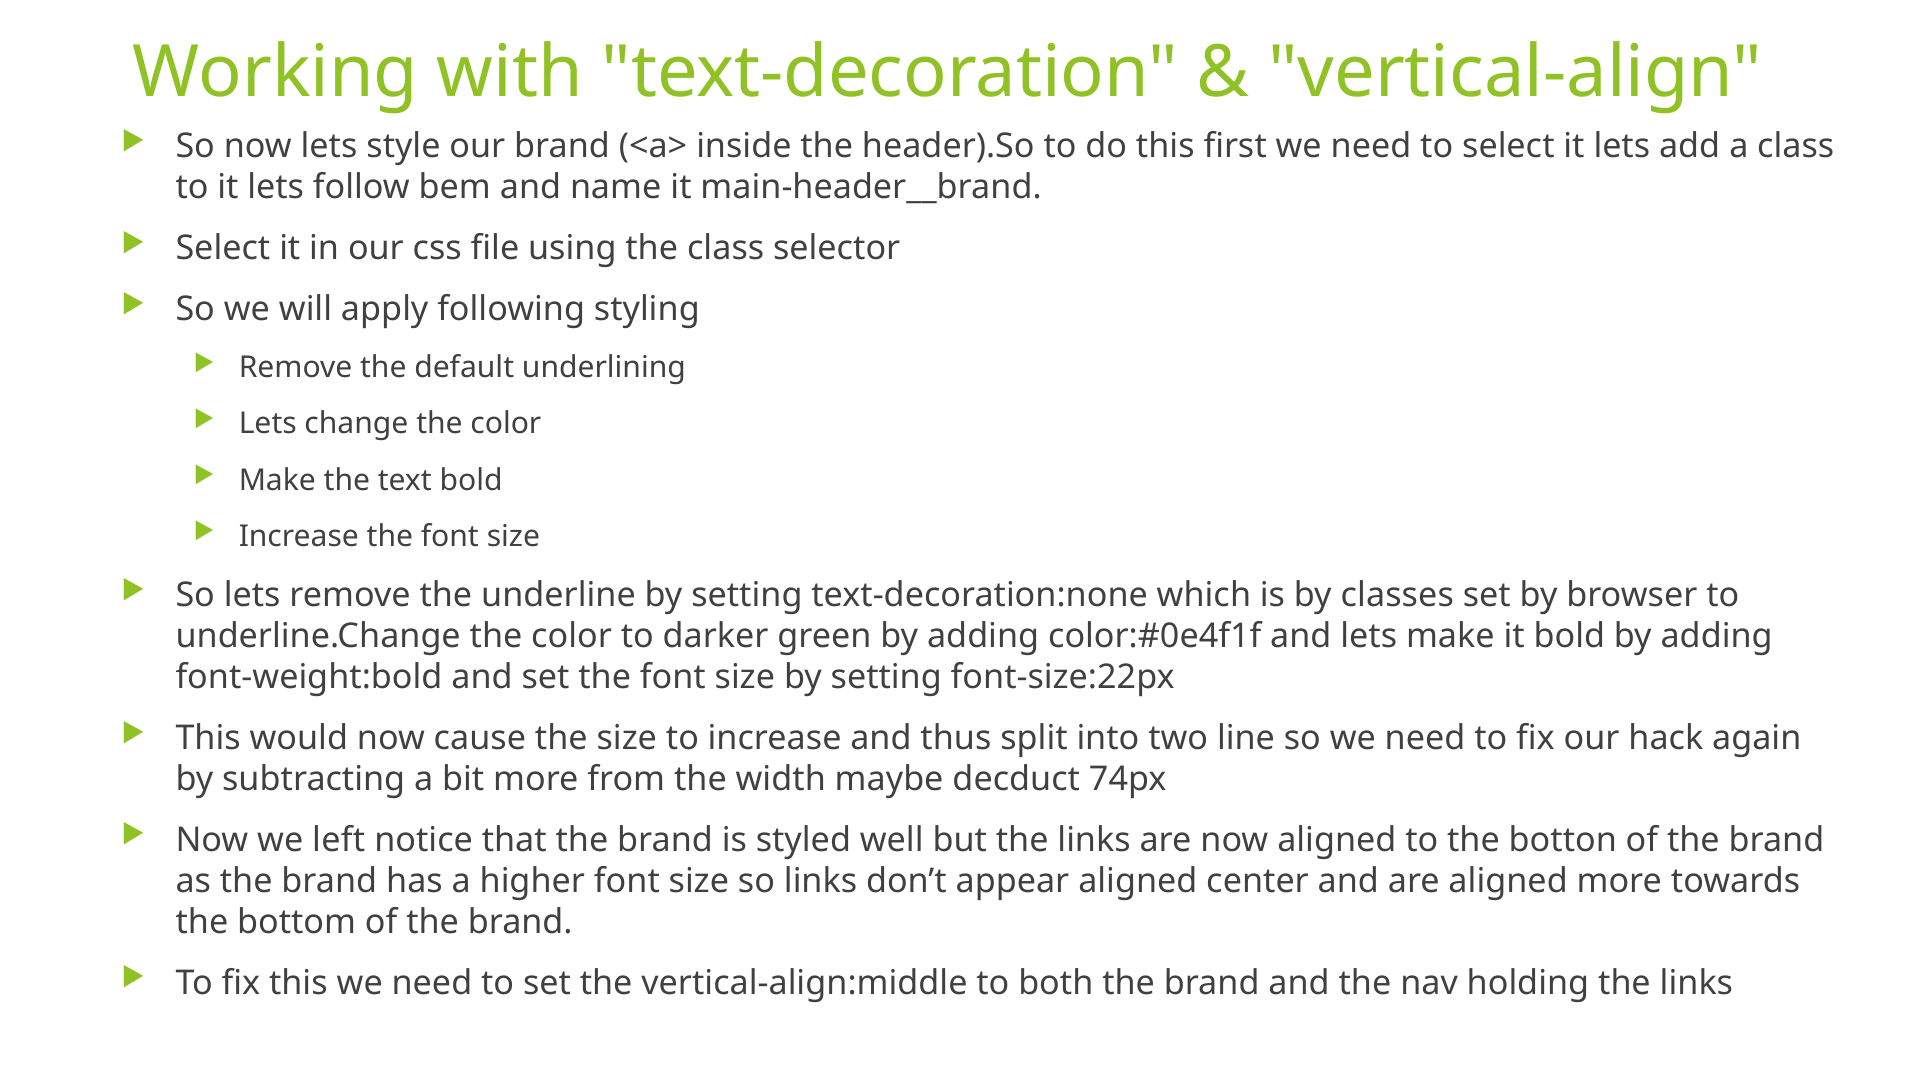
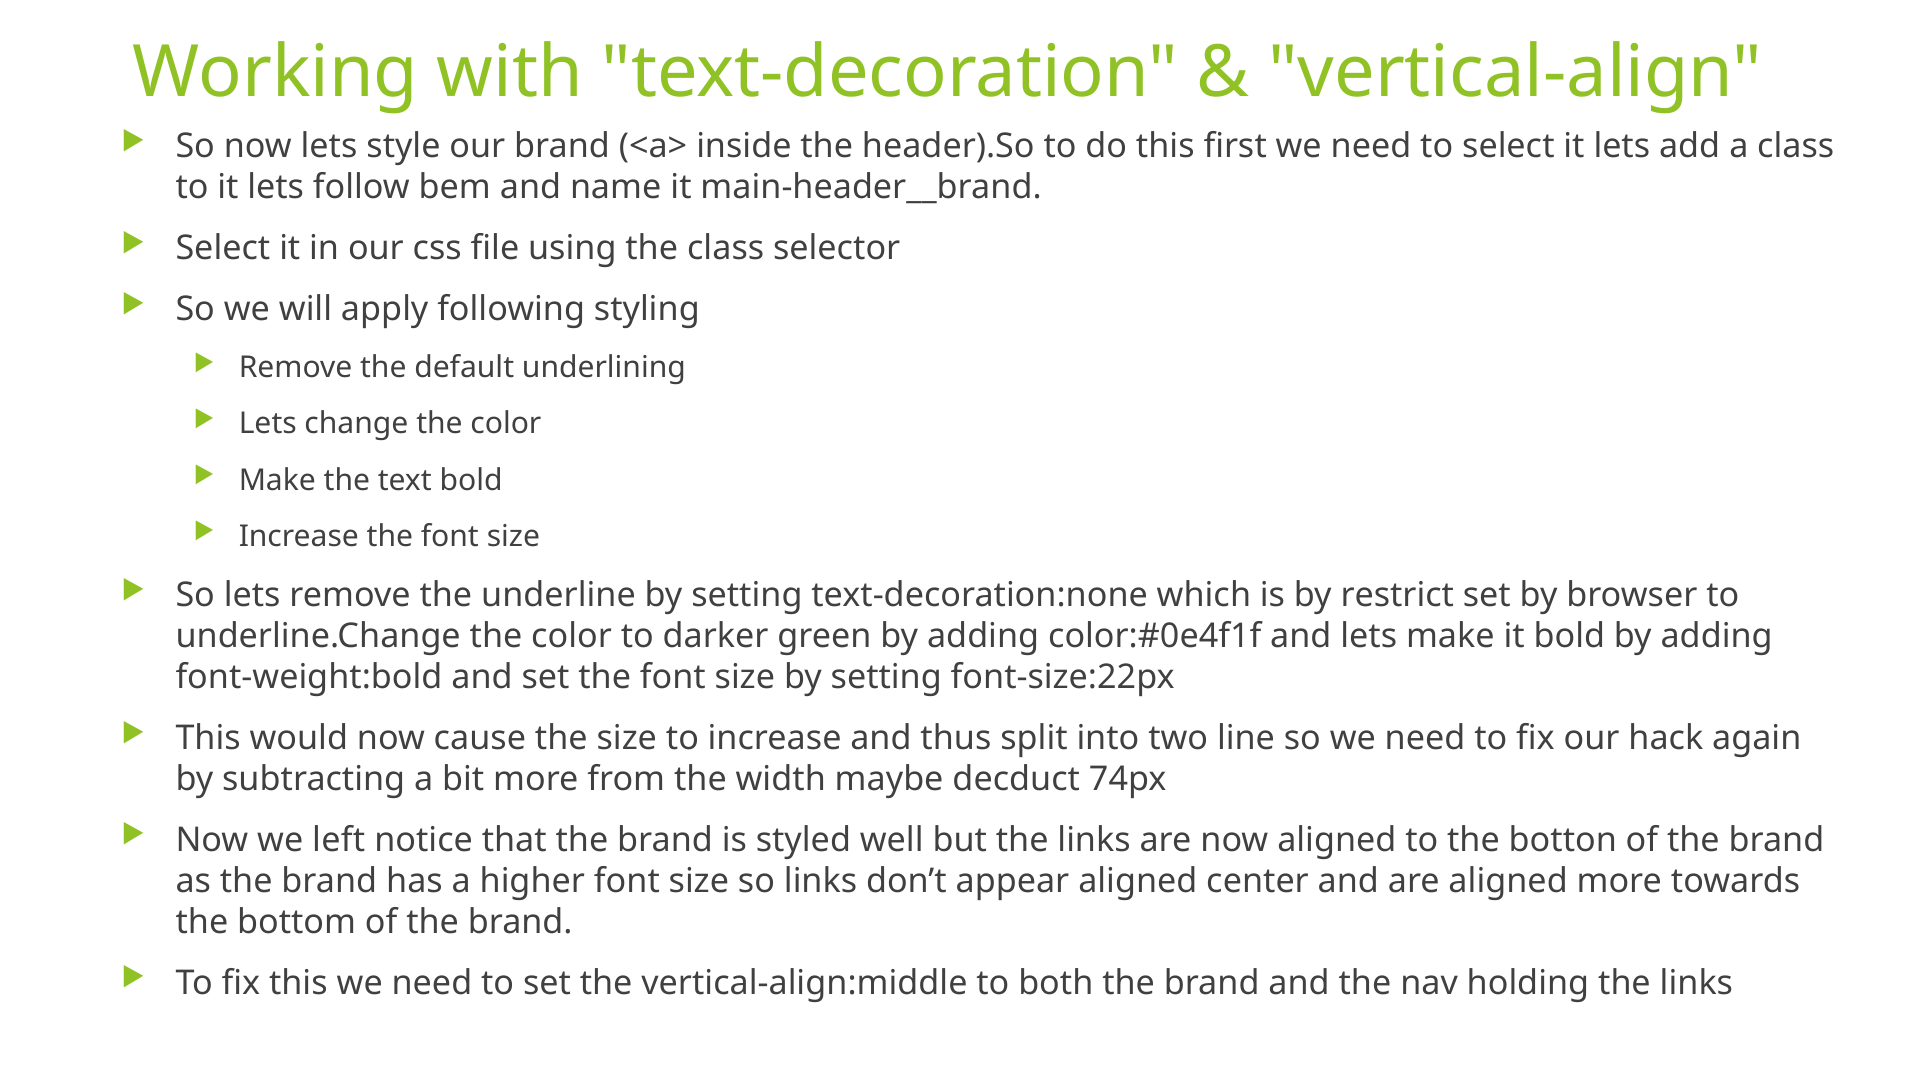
classes: classes -> restrict
